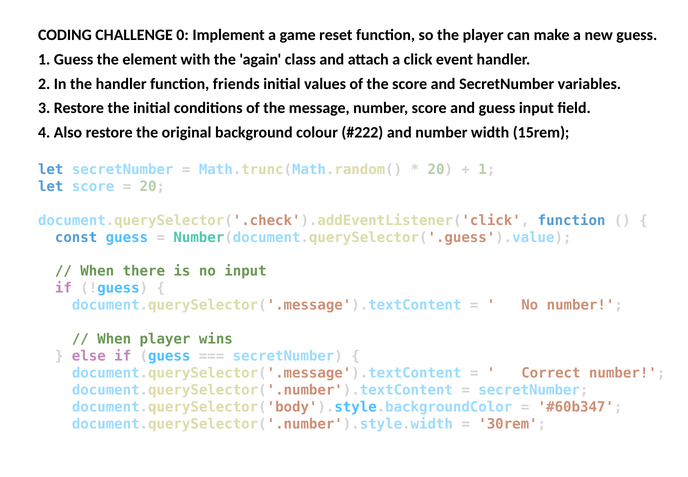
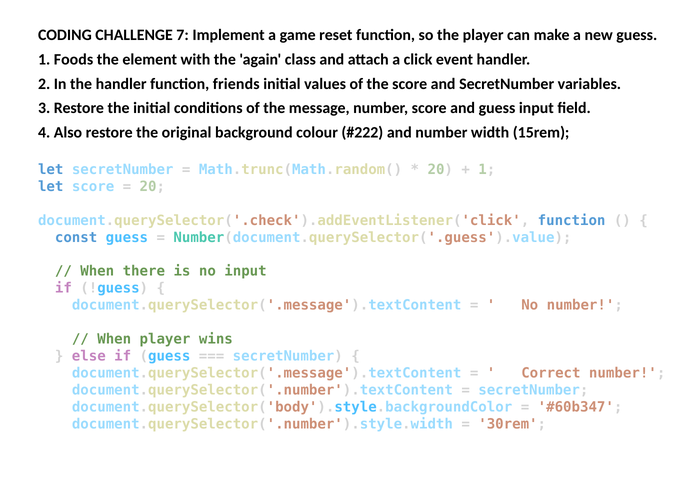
0: 0 -> 7
1 Guess: Guess -> Foods
